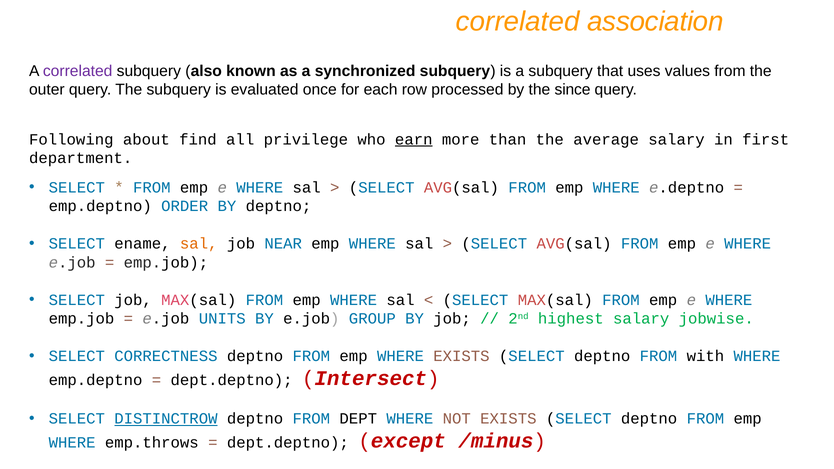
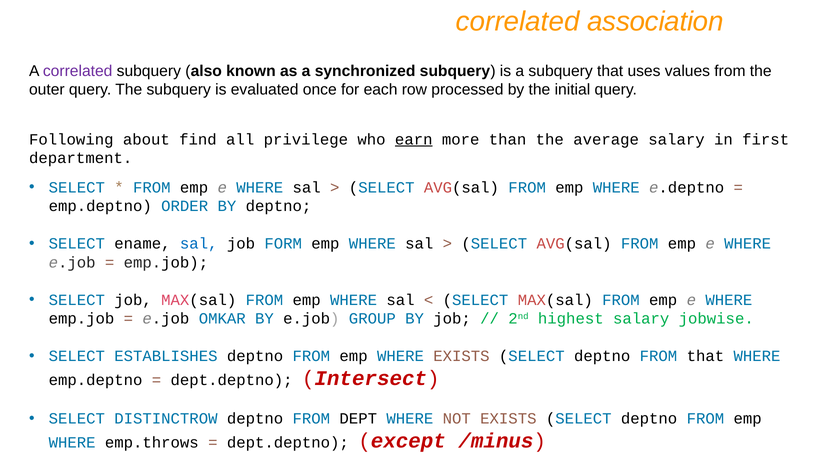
since: since -> initial
sal at (199, 244) colour: orange -> blue
NEAR: NEAR -> FORM
UNITS: UNITS -> OMKAR
CORRECTNESS: CORRECTNESS -> ESTABLISHES
FROM with: with -> that
DISTINCTROW underline: present -> none
